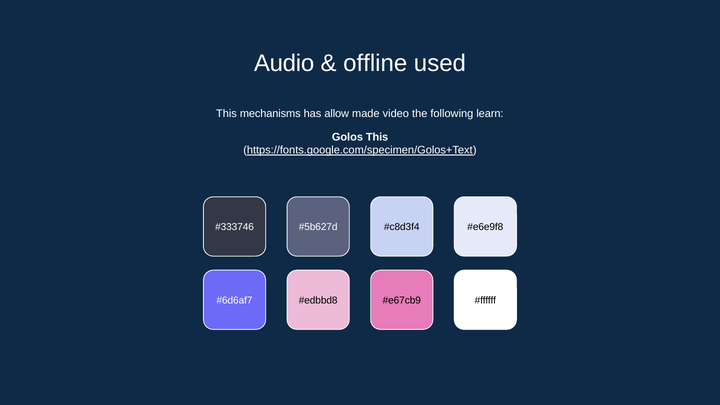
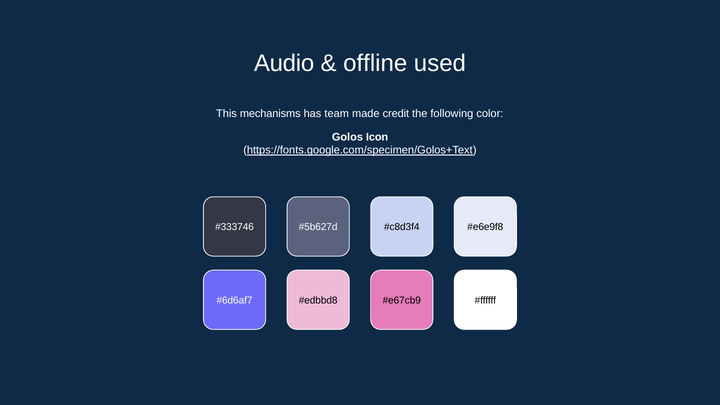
allow: allow -> team
video: video -> credit
learn: learn -> color
Golos This: This -> Icon
